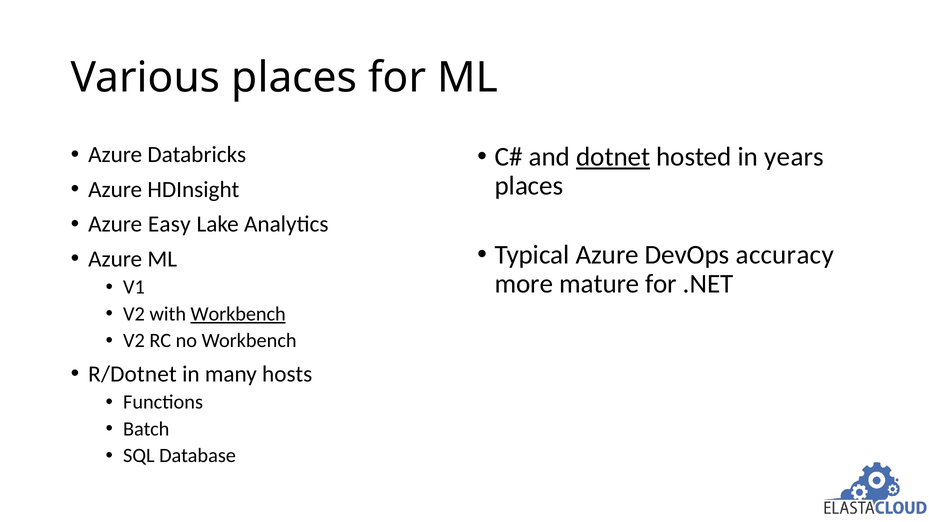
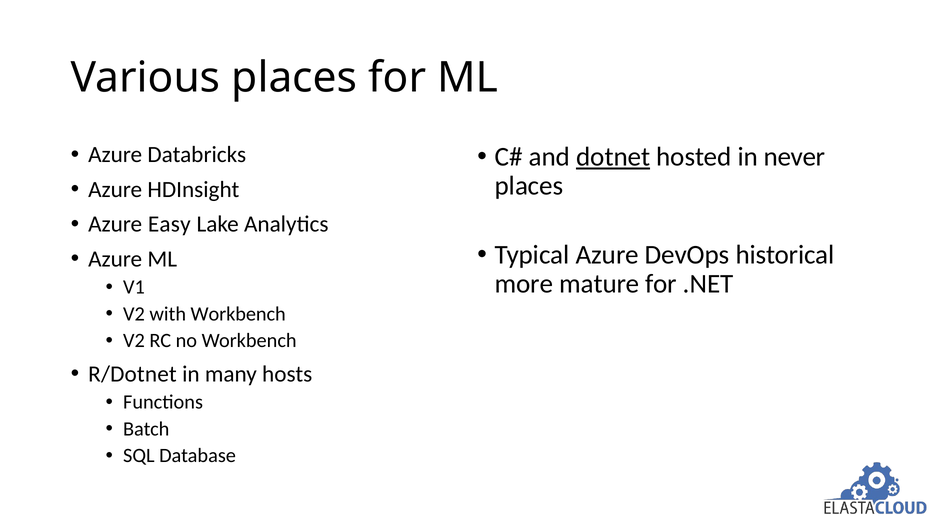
years: years -> never
accuracy: accuracy -> historical
Workbench at (238, 314) underline: present -> none
